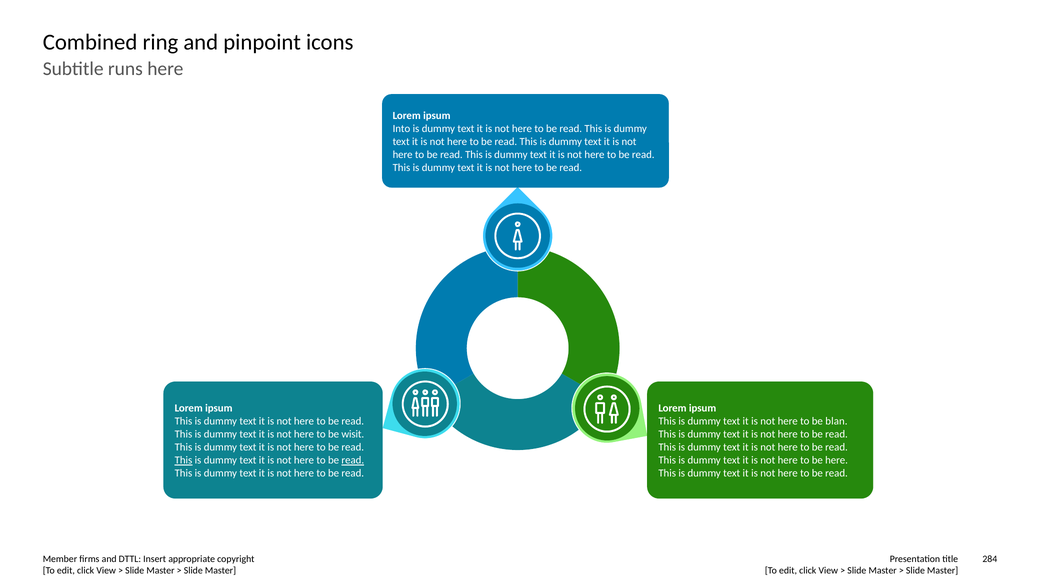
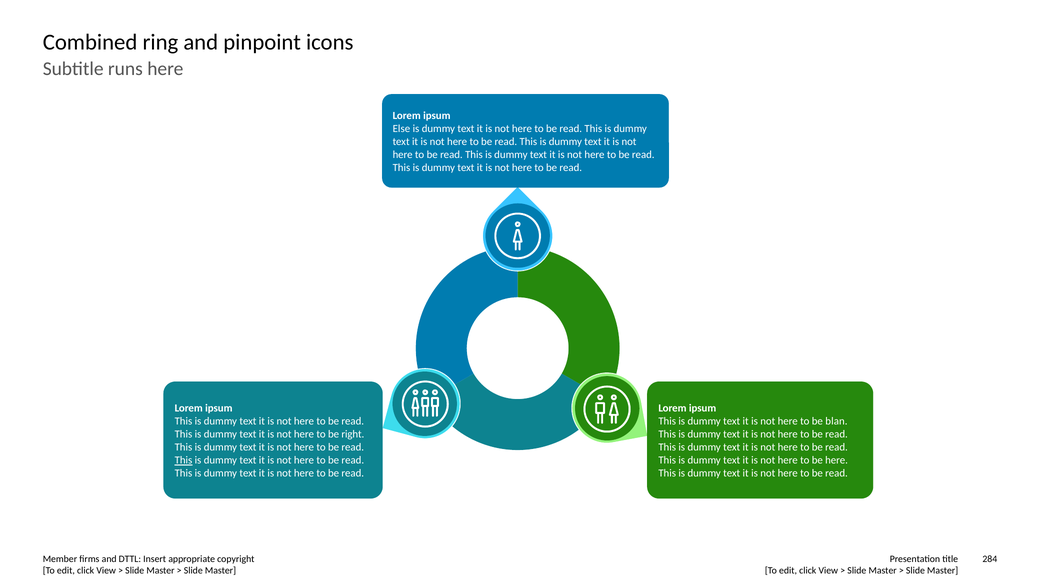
Into: Into -> Else
wisit: wisit -> right
read at (353, 460) underline: present -> none
